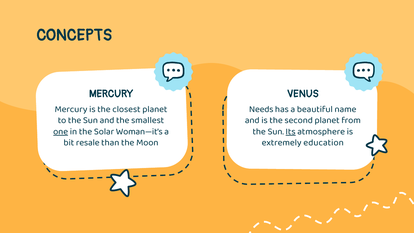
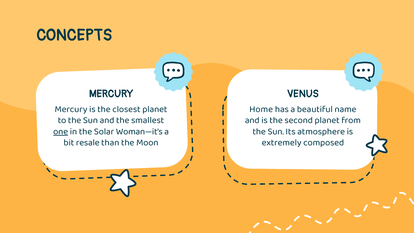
Needs: Needs -> Home
Its underline: present -> none
education: education -> composed
